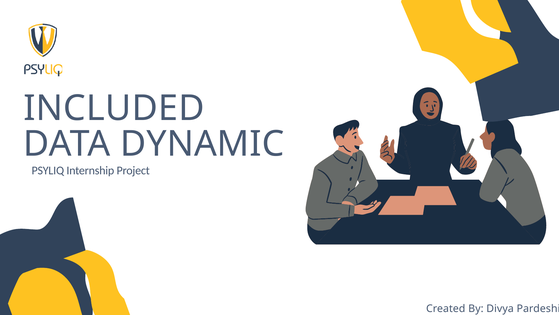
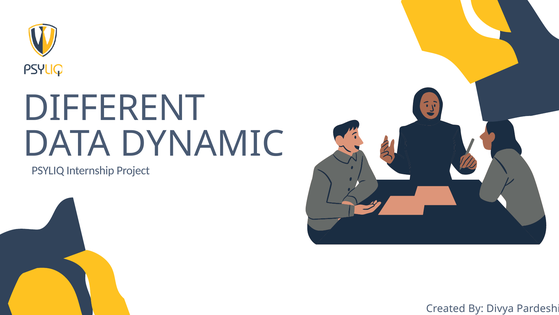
INCLUDED: INCLUDED -> DIFFERENT
